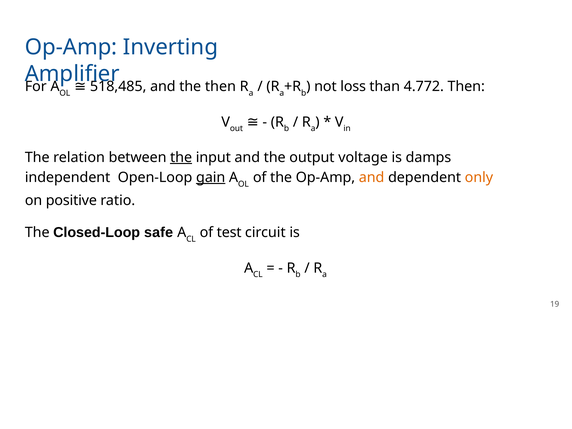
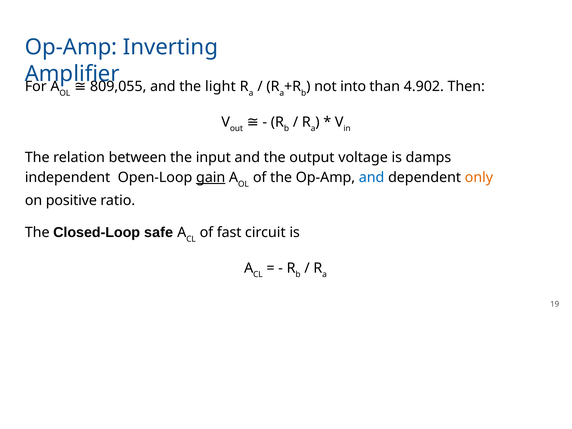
518,485: 518,485 -> 809,055
the then: then -> light
loss: loss -> into
4.772: 4.772 -> 4.902
the at (181, 157) underline: present -> none
and at (372, 177) colour: orange -> blue
test: test -> fast
